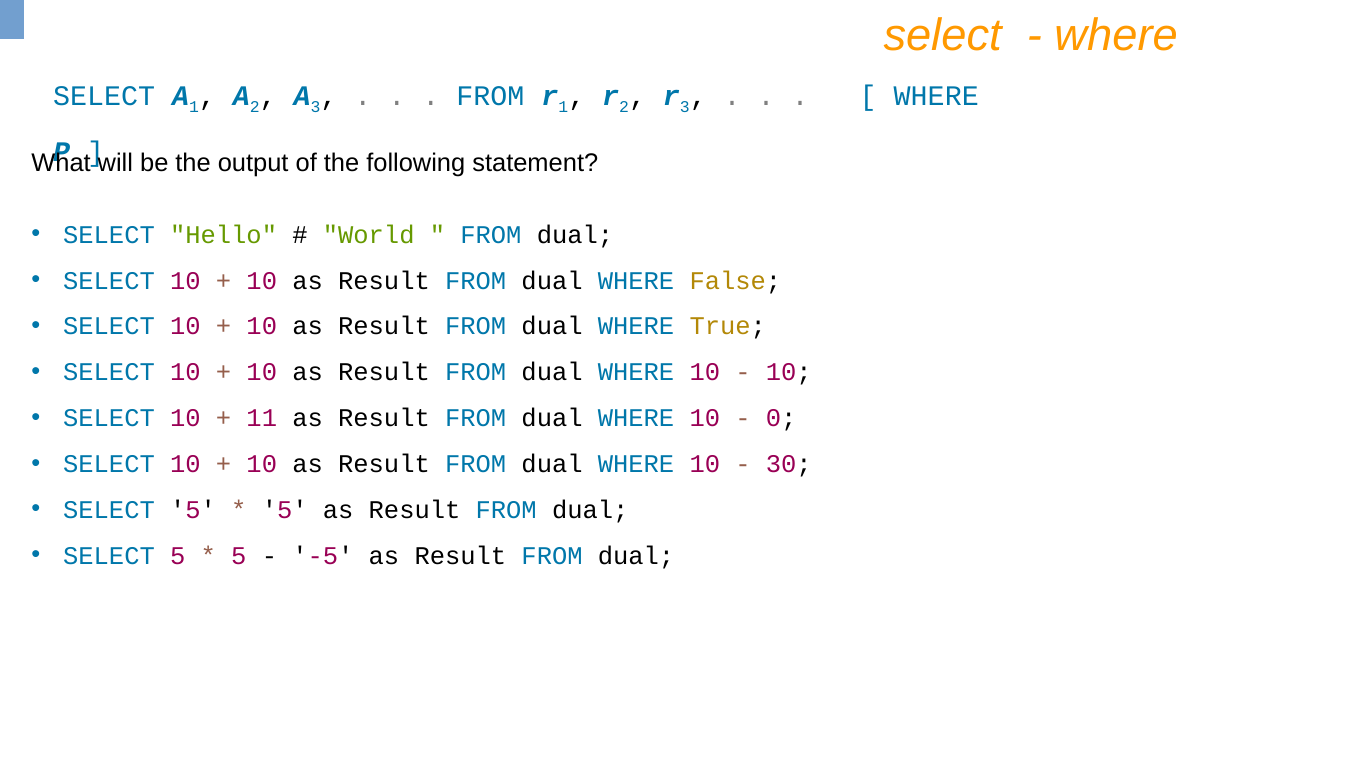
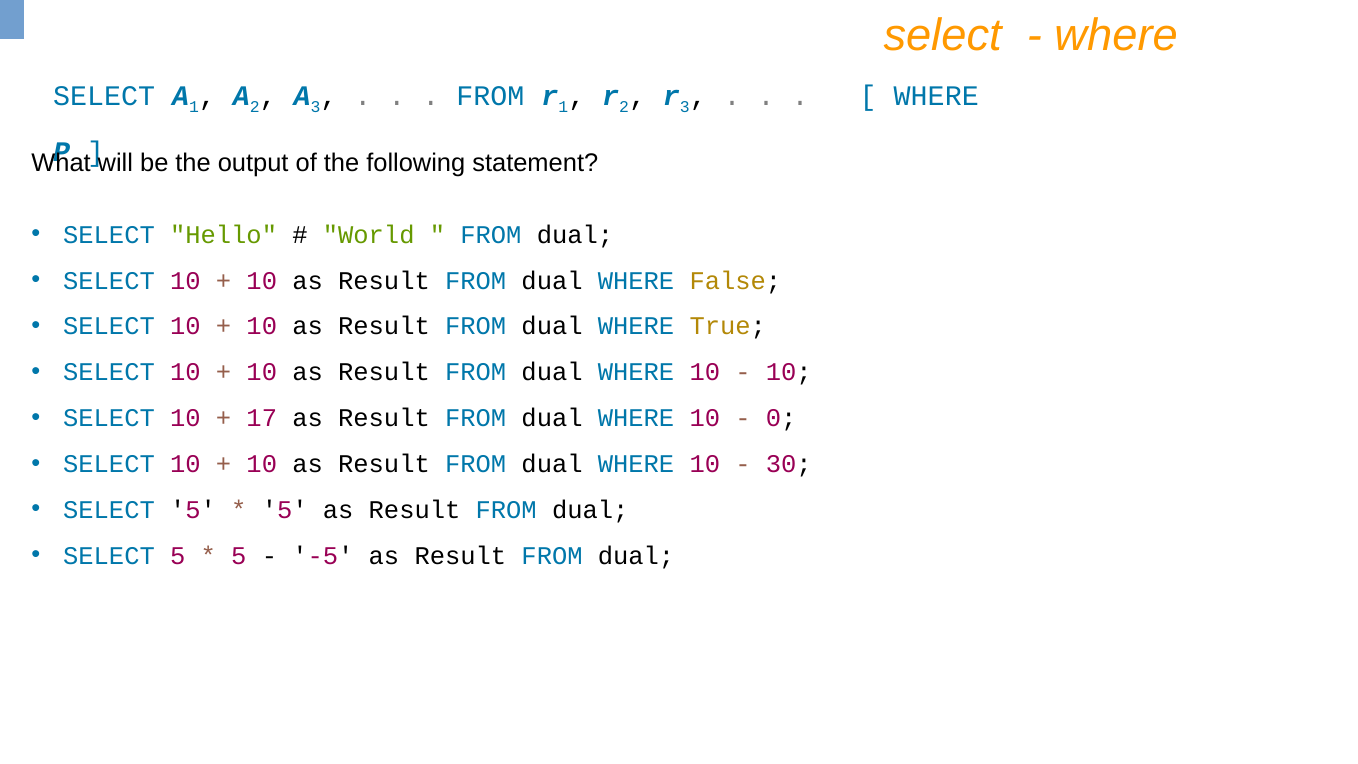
11: 11 -> 17
